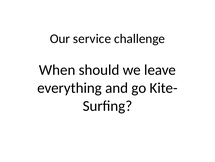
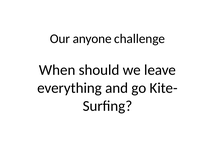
service: service -> anyone
